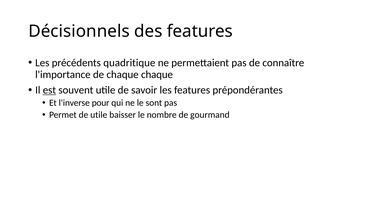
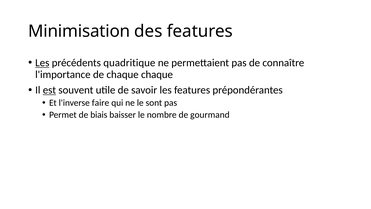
Décisionnels: Décisionnels -> Minimisation
Les at (42, 63) underline: none -> present
pour: pour -> faire
de utile: utile -> biais
